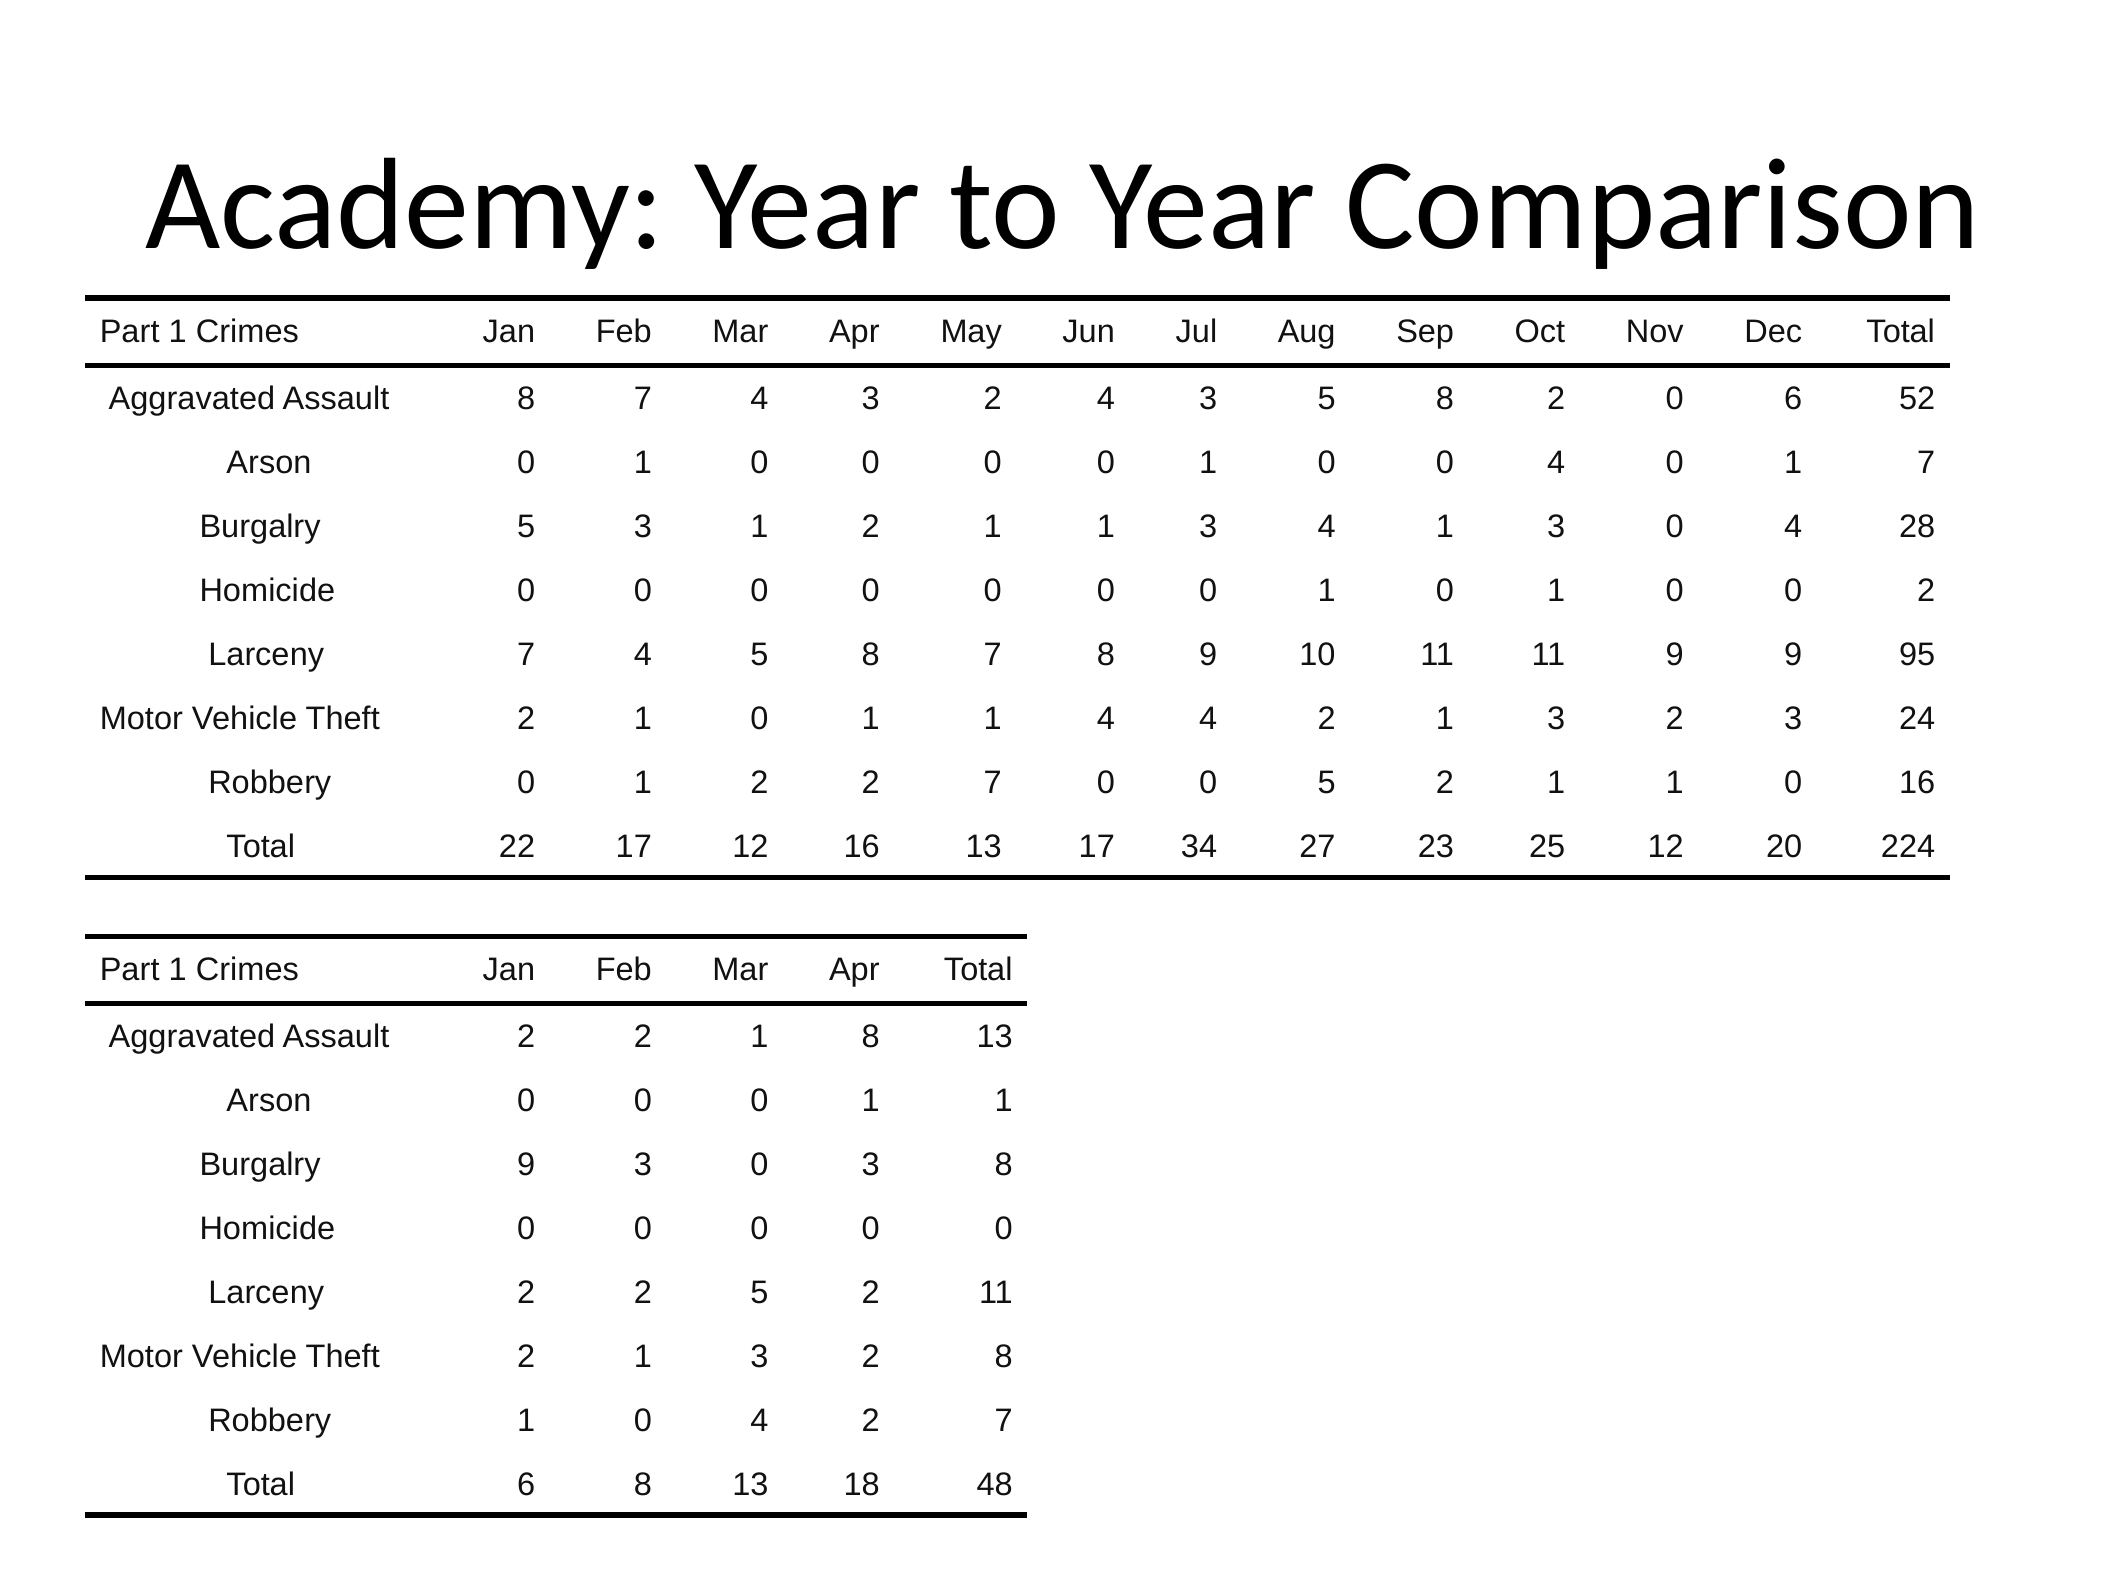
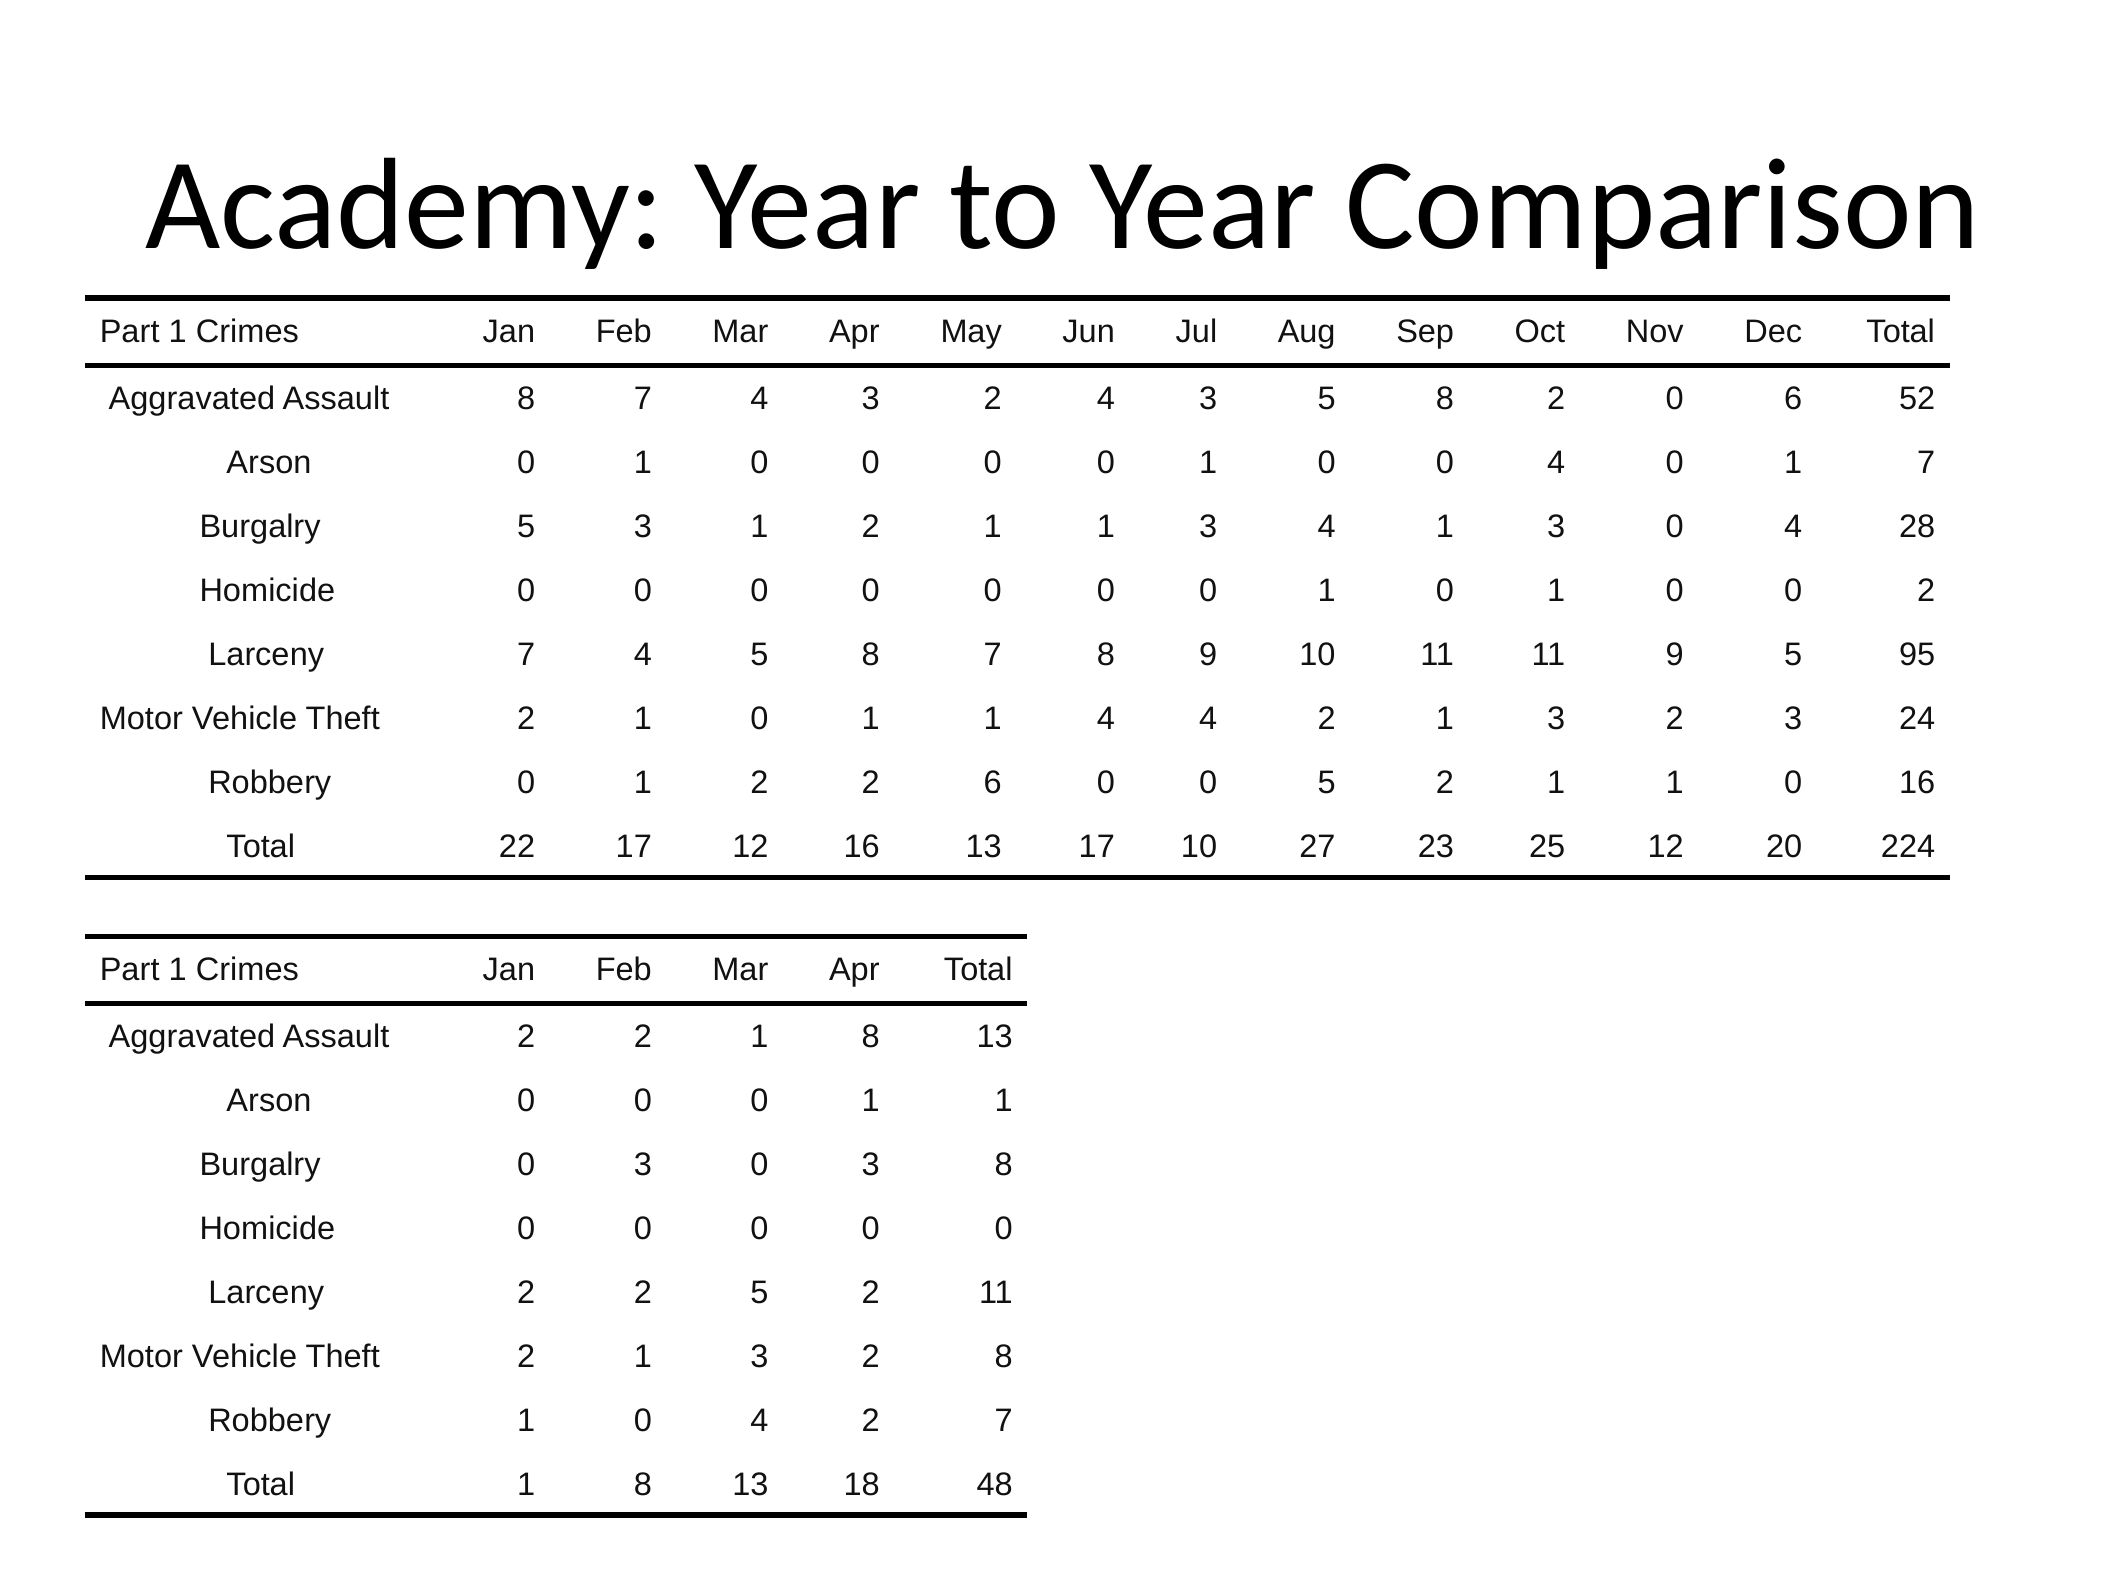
9 9: 9 -> 5
2 2 7: 7 -> 6
17 34: 34 -> 10
Burgalry 9: 9 -> 0
Total 6: 6 -> 1
